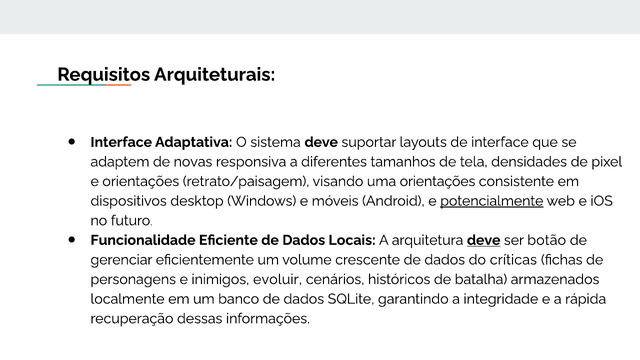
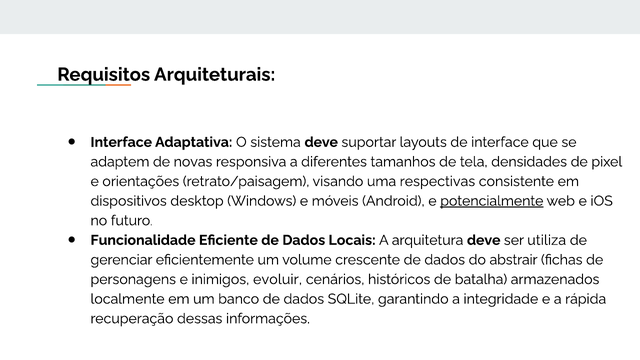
uma orientações: orientações -> respectivas
deve at (484, 240) underline: present -> none
botão: botão -> utiliza
críticas: críticas -> abstrair
